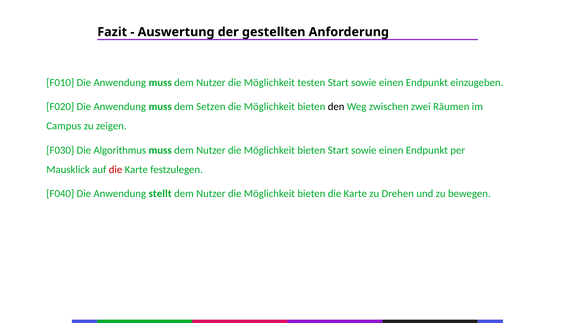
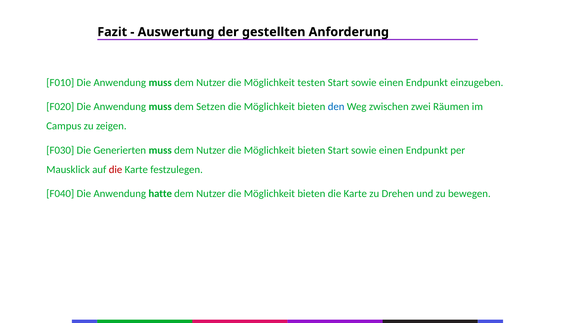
den colour: black -> blue
Algorithmus: Algorithmus -> Generierten
stellt: stellt -> hatte
